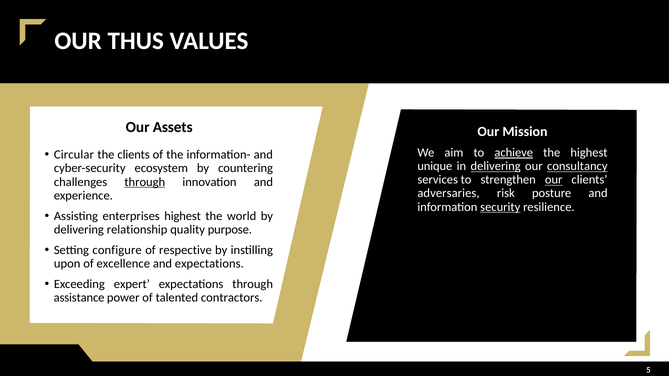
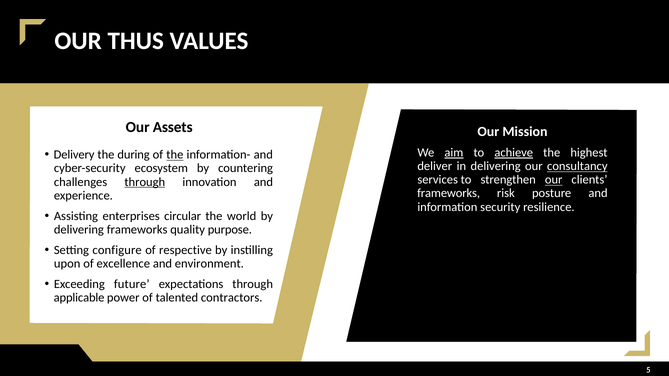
aim underline: none -> present
Circular: Circular -> Delivery
the clients: clients -> during
the at (175, 155) underline: none -> present
unique: unique -> deliver
delivering at (496, 166) underline: present -> none
adversaries at (448, 193): adversaries -> frameworks
security underline: present -> none
enterprises highest: highest -> circular
delivering relationship: relationship -> frameworks
and expectations: expectations -> environment
expert: expert -> future
assistance: assistance -> applicable
